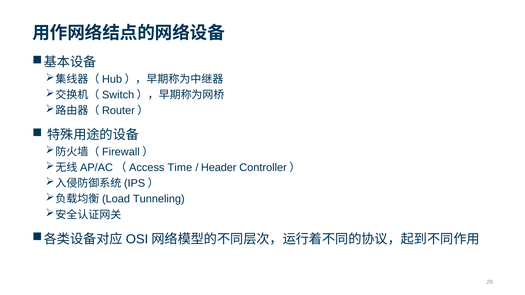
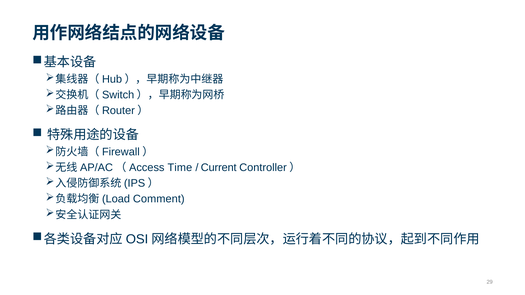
Header: Header -> Current
Tunneling: Tunneling -> Comment
